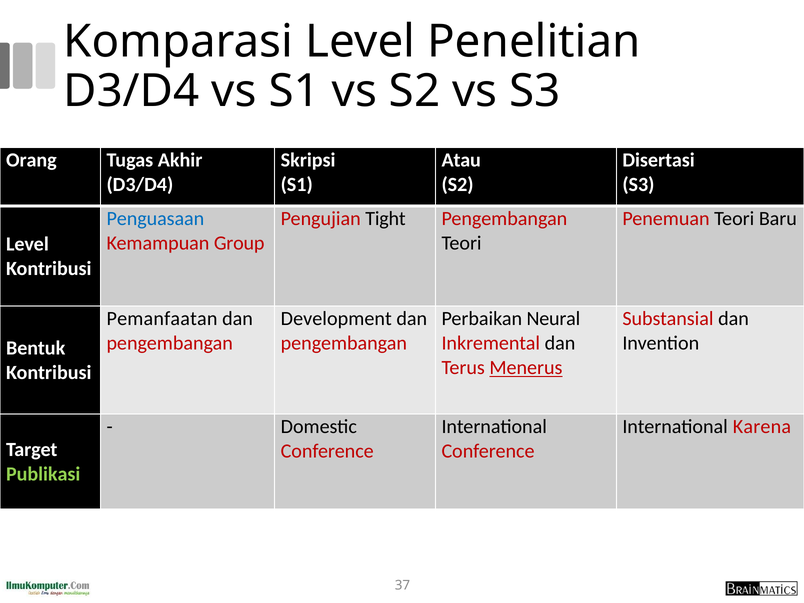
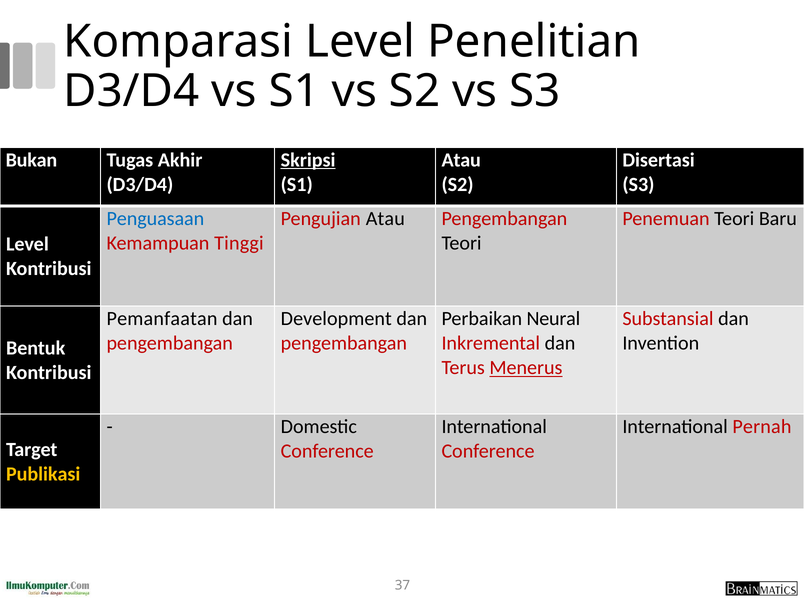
Orang: Orang -> Bukan
Skripsi underline: none -> present
Pengujian Tight: Tight -> Atau
Group: Group -> Tinggi
Karena: Karena -> Pernah
Publikasi colour: light green -> yellow
